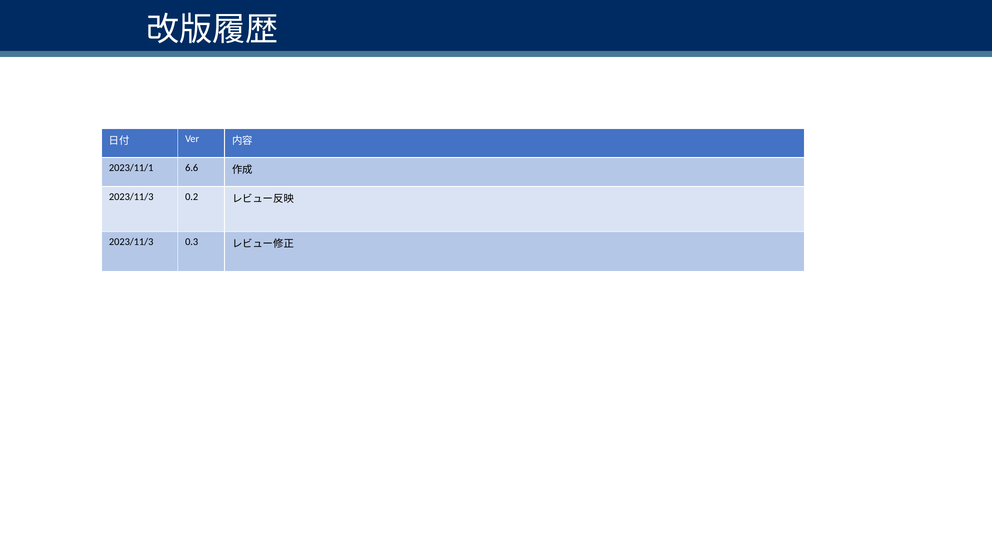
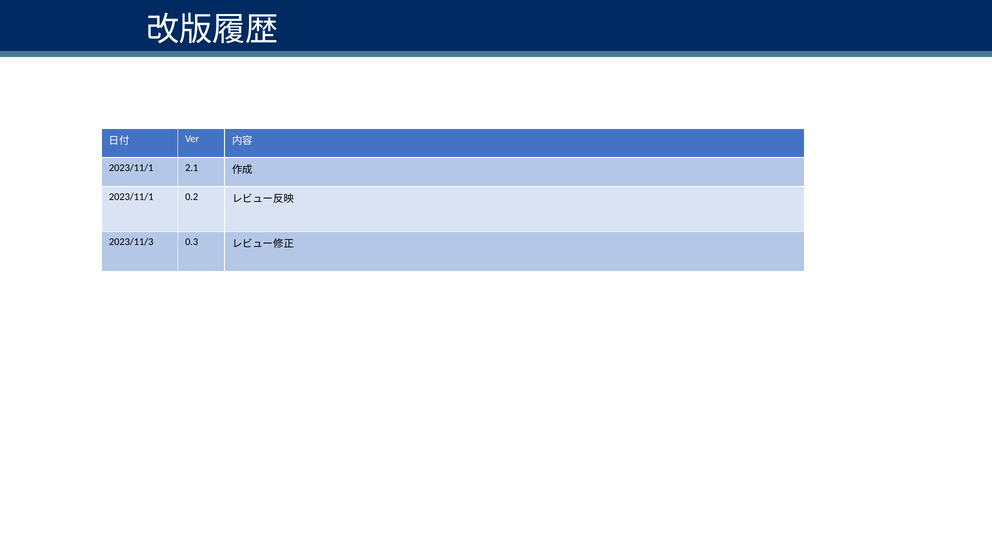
6.6: 6.6 -> 2.1
2023/11/3 at (131, 197): 2023/11/3 -> 2023/11/1
